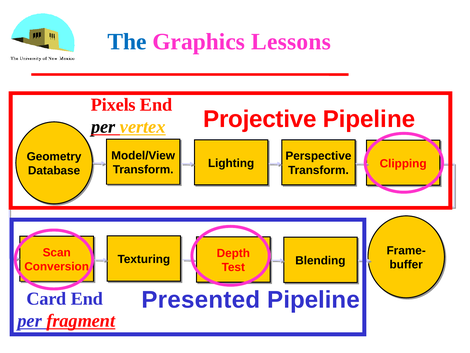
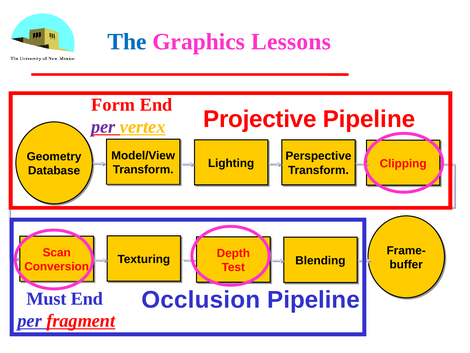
Pixels: Pixels -> Form
per at (103, 127) colour: black -> purple
Presented: Presented -> Occlusion
Card: Card -> Must
